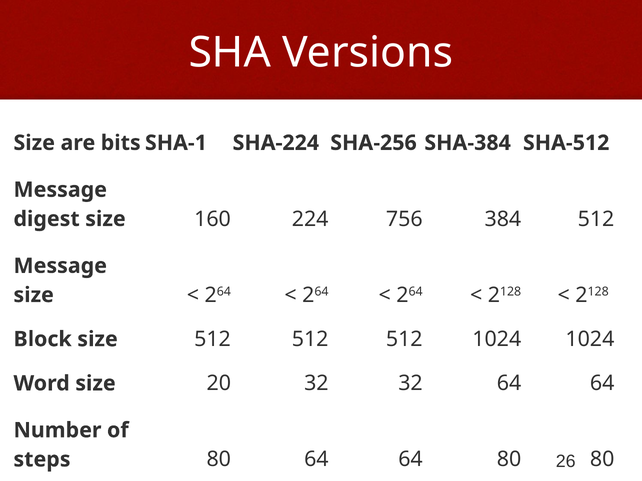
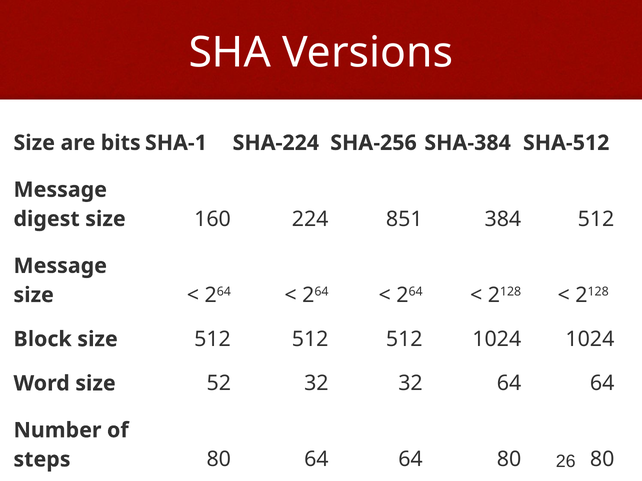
756: 756 -> 851
20: 20 -> 52
